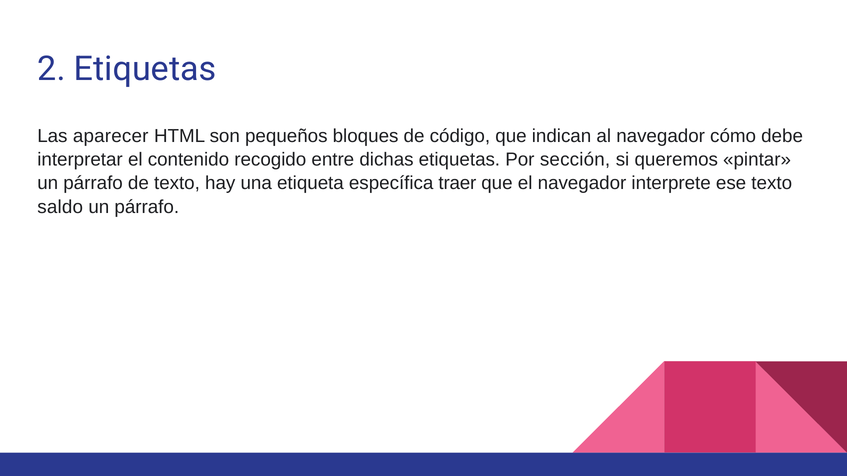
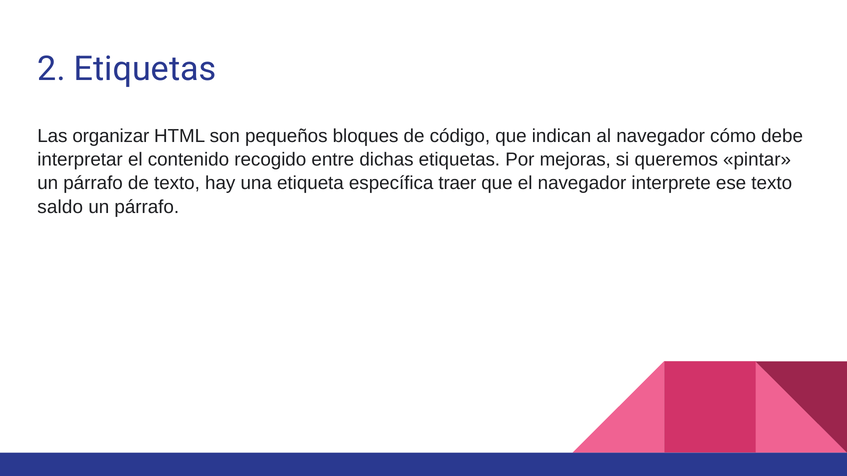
aparecer: aparecer -> organizar
sección: sección -> mejoras
